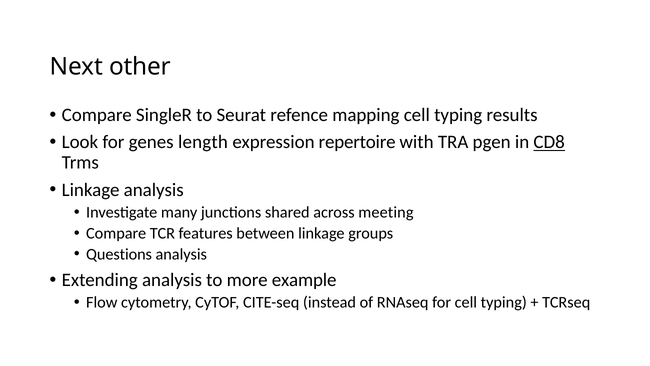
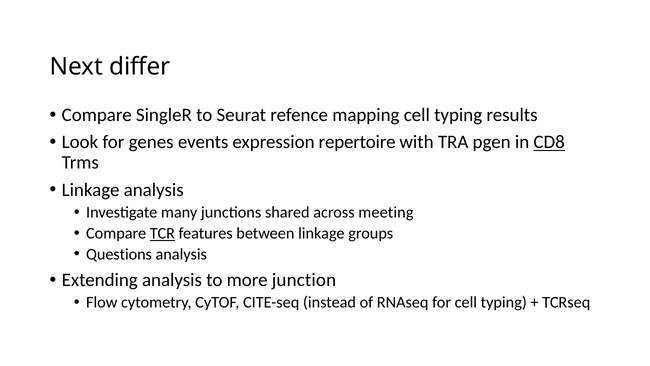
other: other -> differ
length: length -> events
TCR underline: none -> present
example: example -> junction
